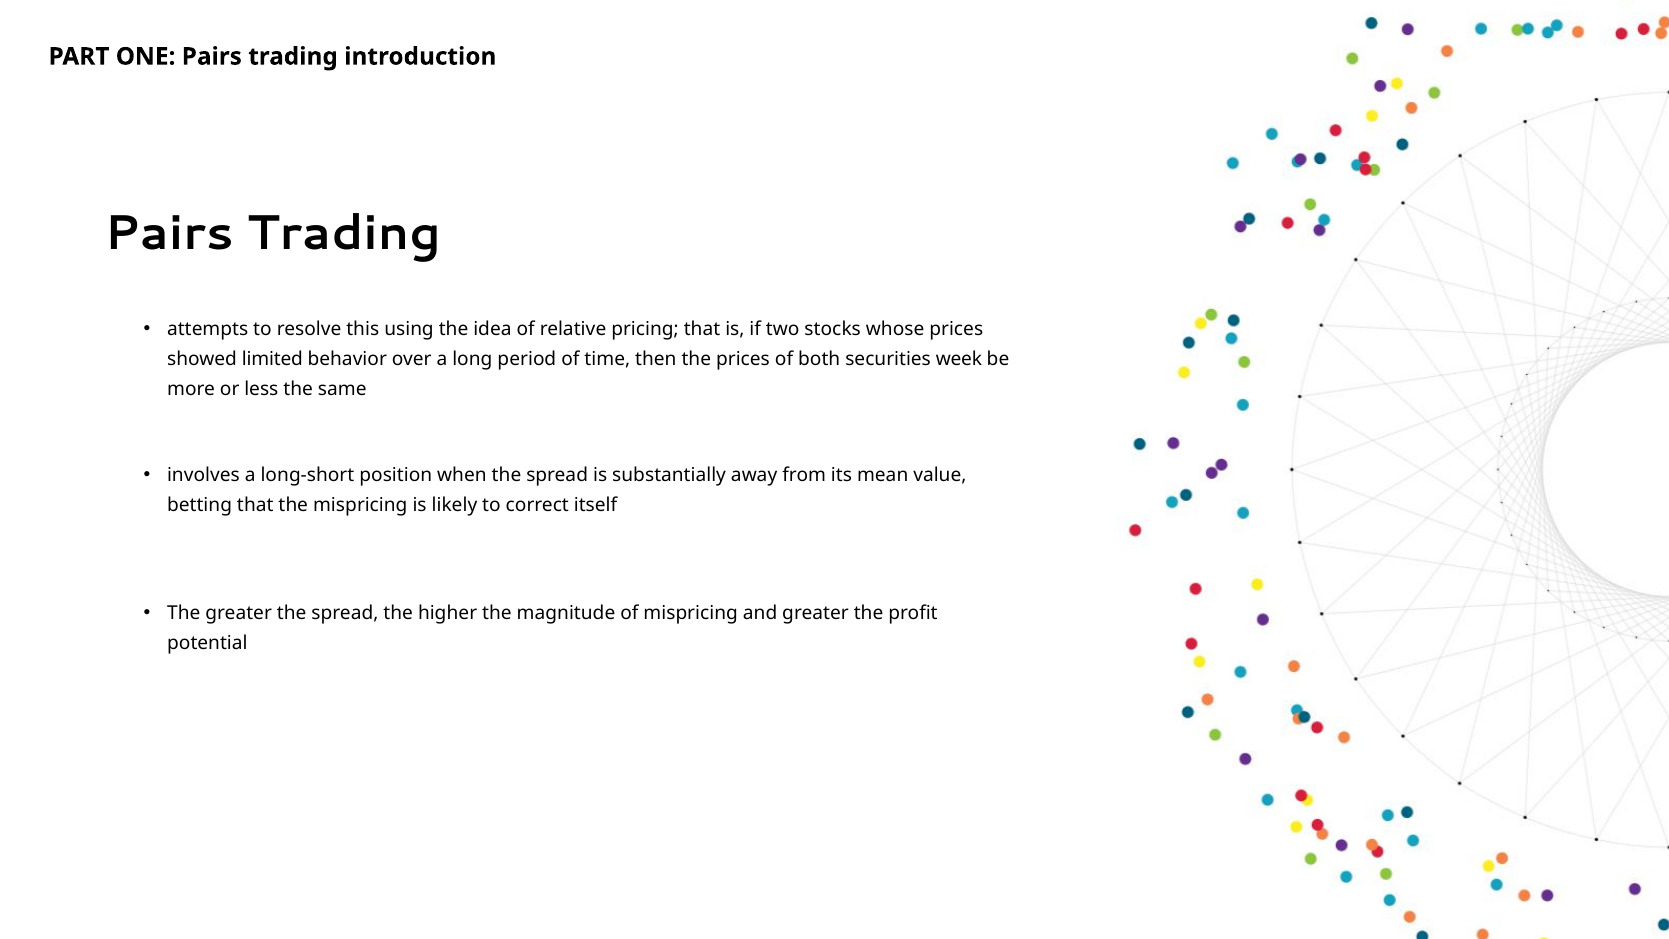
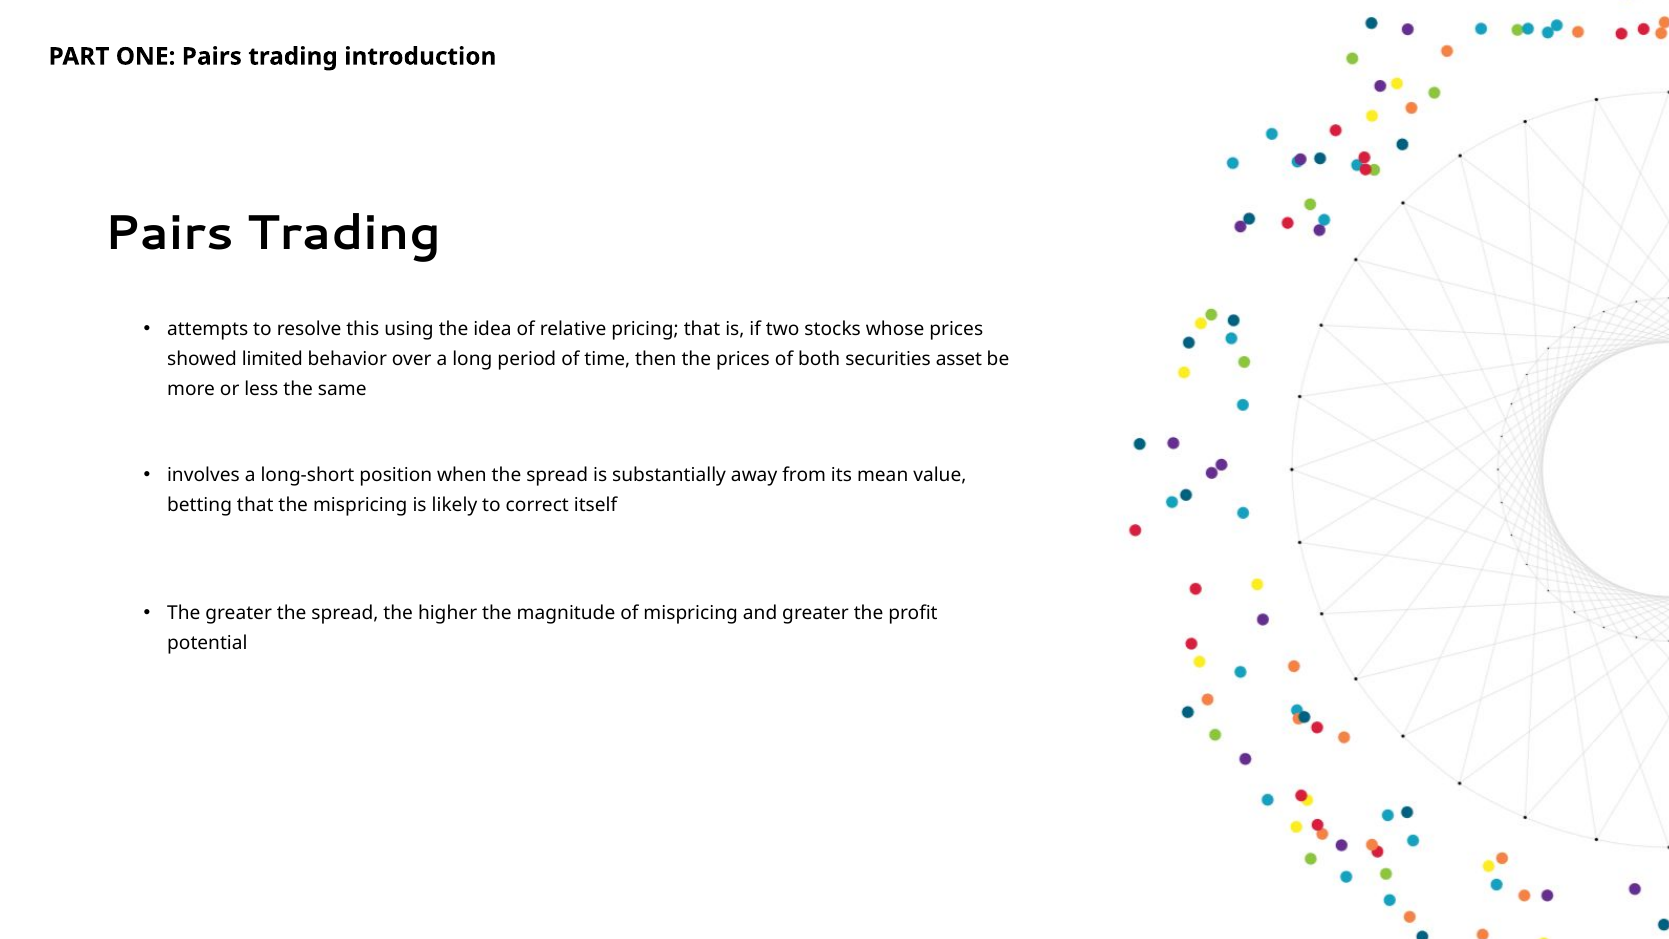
week: week -> asset
